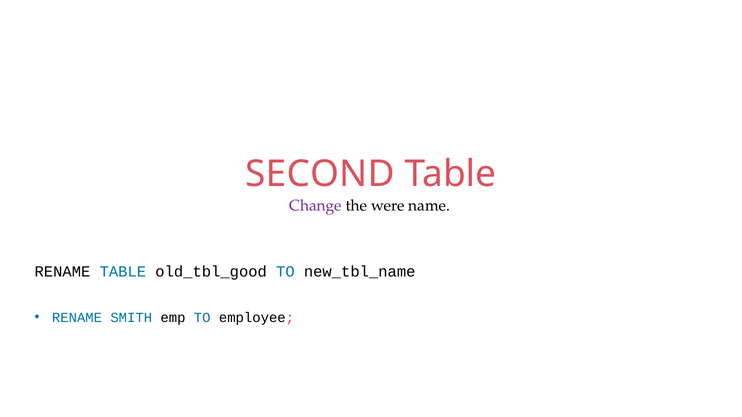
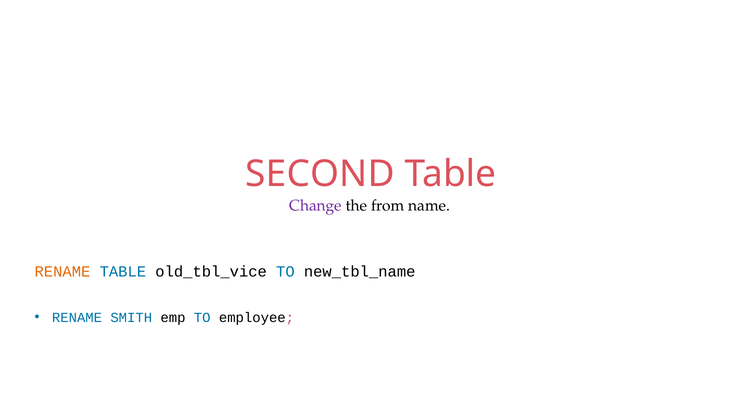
were: were -> from
RENAME at (62, 272) colour: black -> orange
old_tbl_good: old_tbl_good -> old_tbl_vice
